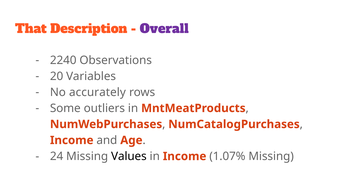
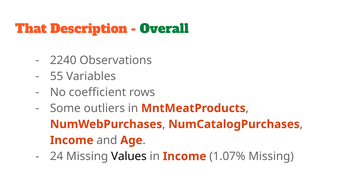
Overall colour: purple -> green
20: 20 -> 55
accurately: accurately -> coefficient
